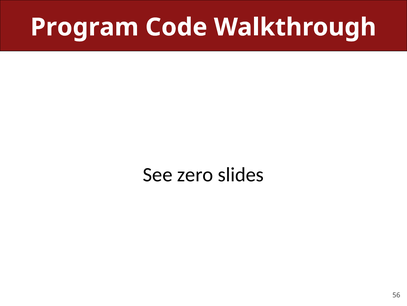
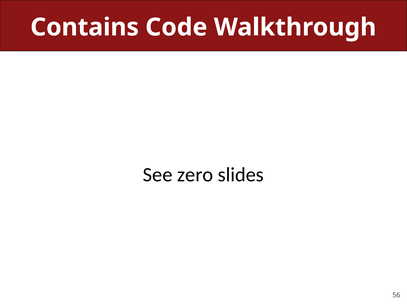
Program: Program -> Contains
